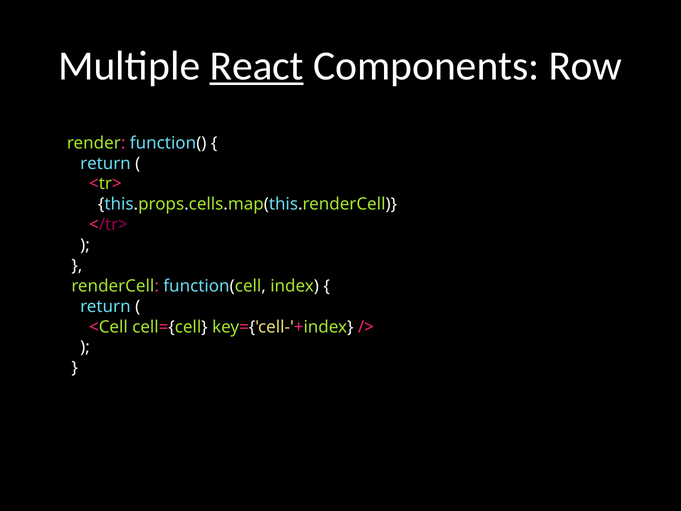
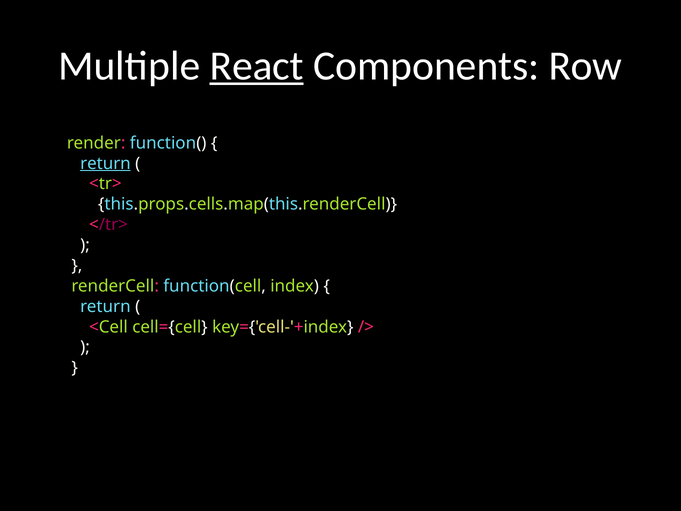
return at (105, 163) underline: none -> present
